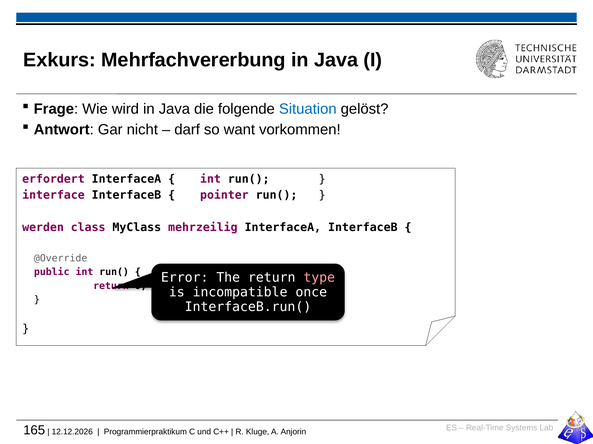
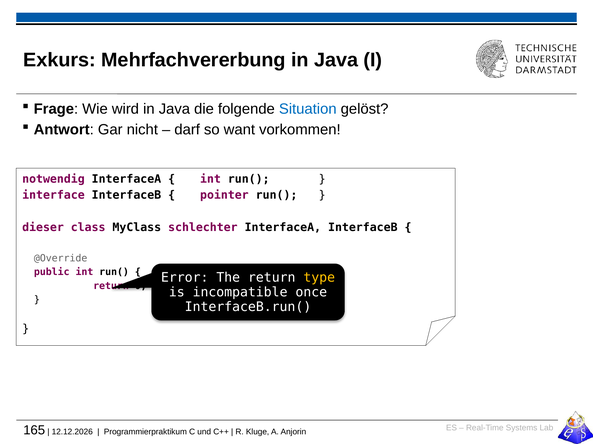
erfordert: erfordert -> notwendig
werden: werden -> dieser
mehrzeilig: mehrzeilig -> schlechter
type colour: pink -> yellow
